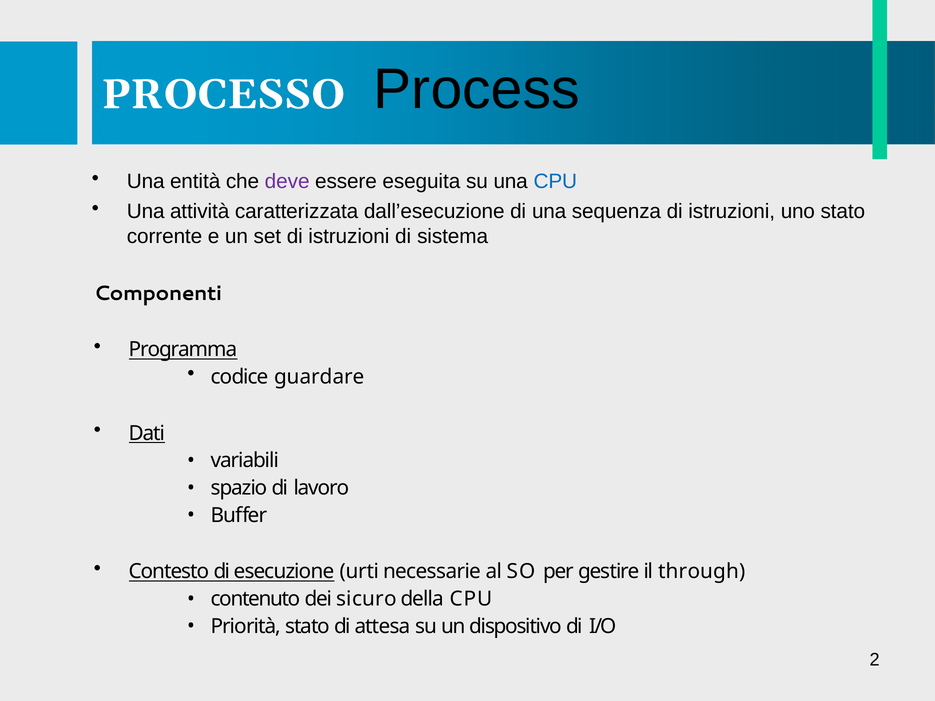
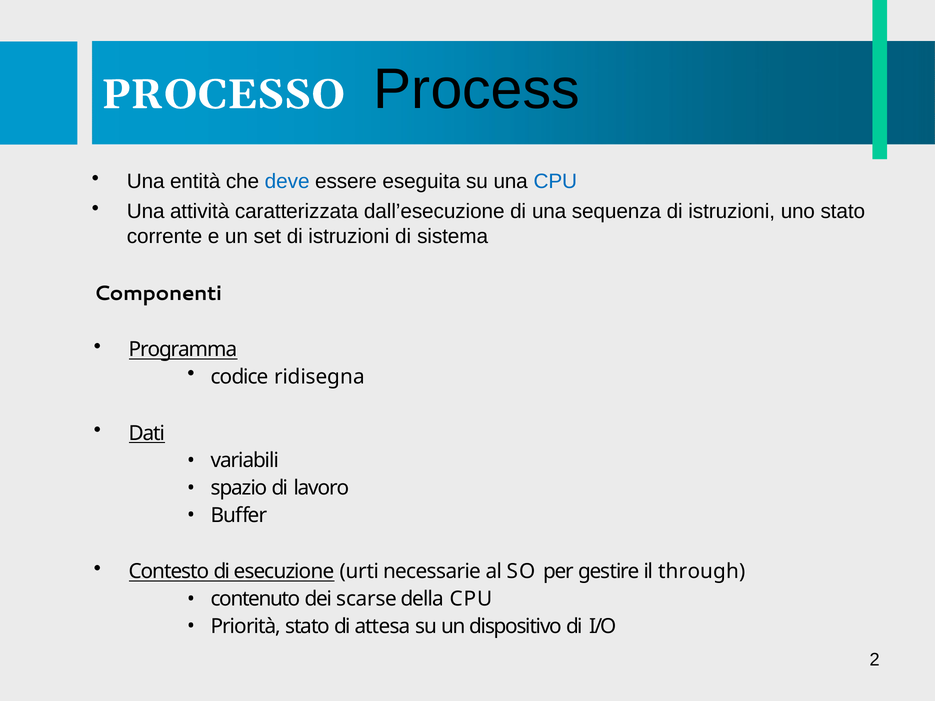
deve colour: purple -> blue
guardare: guardare -> ridisegna
sicuro: sicuro -> scarse
